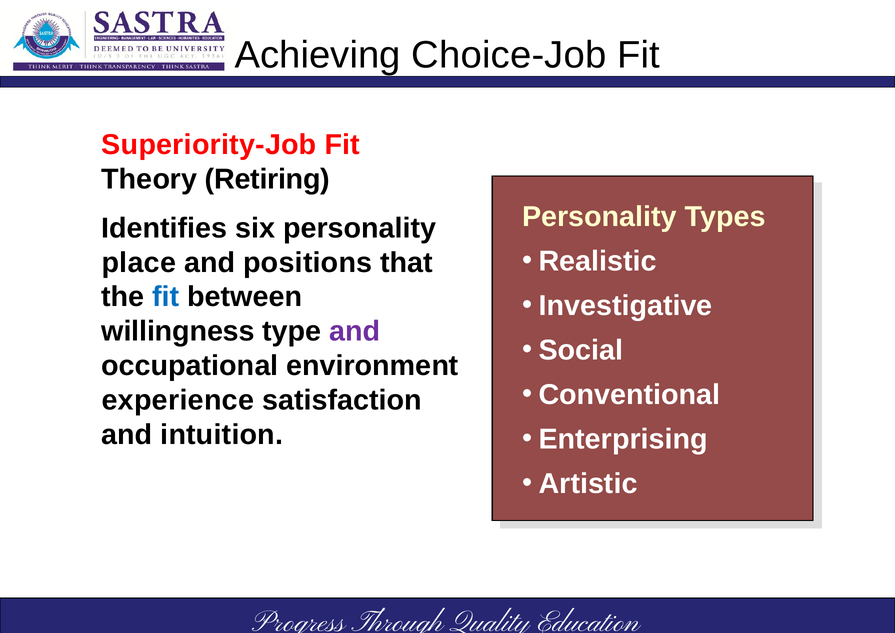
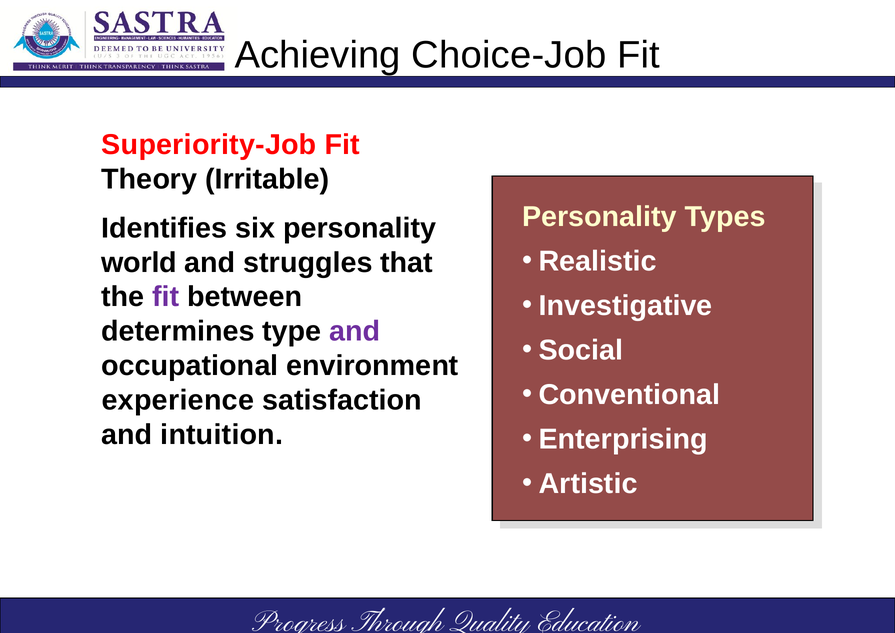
Retiring: Retiring -> Irritable
place: place -> world
positions: positions -> struggles
fit at (166, 297) colour: blue -> purple
willingness: willingness -> determines
